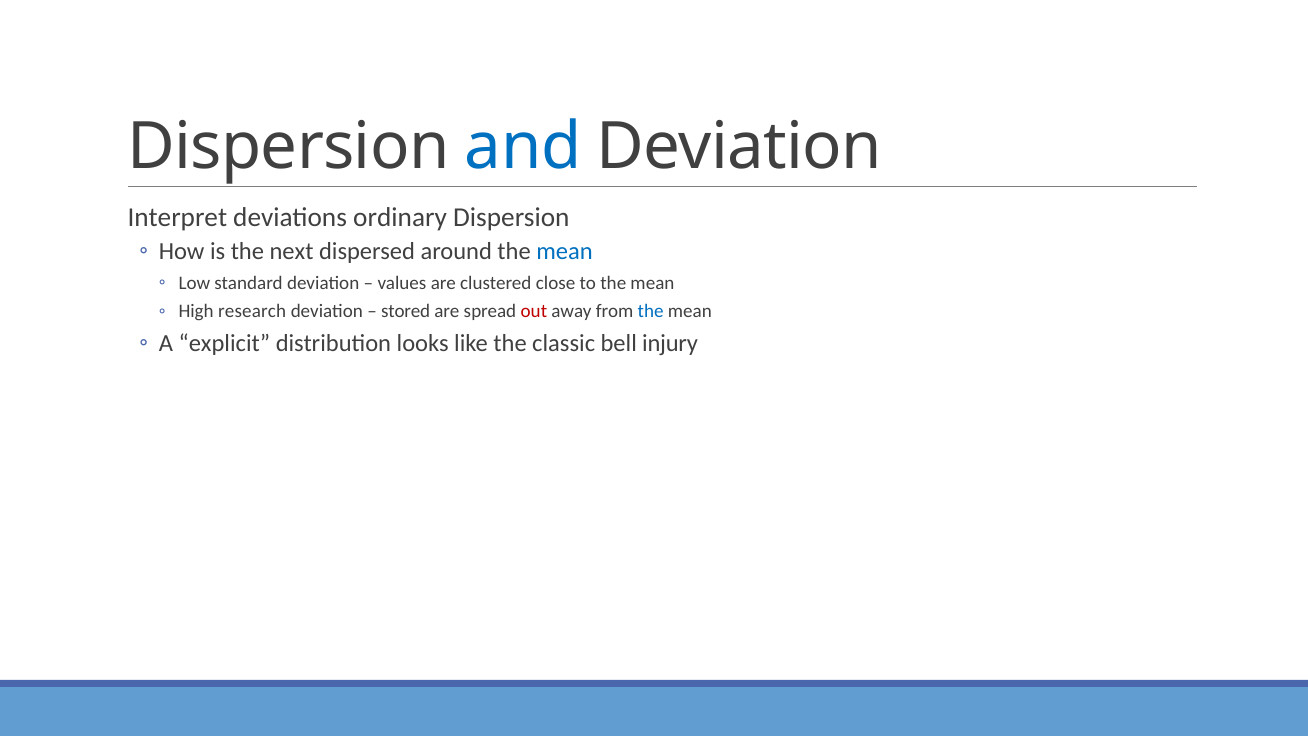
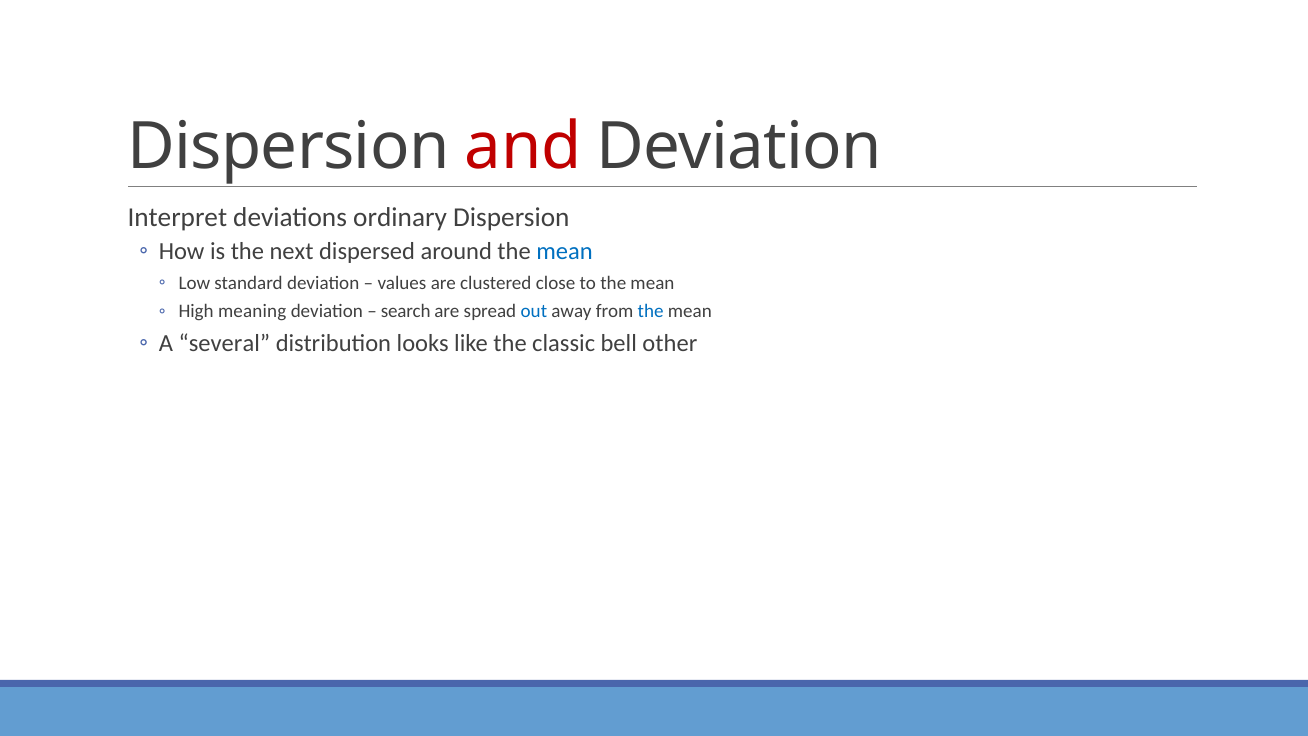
and colour: blue -> red
research: research -> meaning
stored: stored -> search
out colour: red -> blue
explicit: explicit -> several
injury: injury -> other
